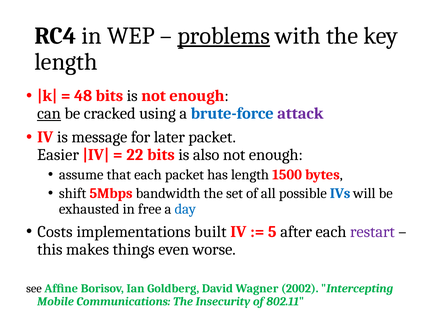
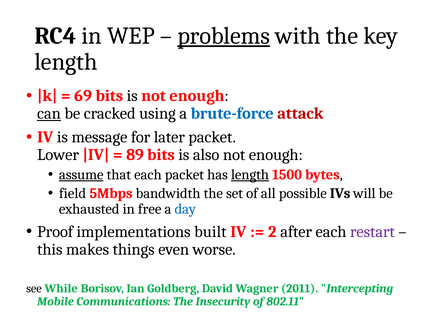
48: 48 -> 69
attack colour: purple -> red
Easier: Easier -> Lower
22: 22 -> 89
assume underline: none -> present
length at (250, 175) underline: none -> present
shift: shift -> field
IVs colour: blue -> black
Costs: Costs -> Proof
5: 5 -> 2
Afﬁne: Afﬁne -> While
2002: 2002 -> 2011
